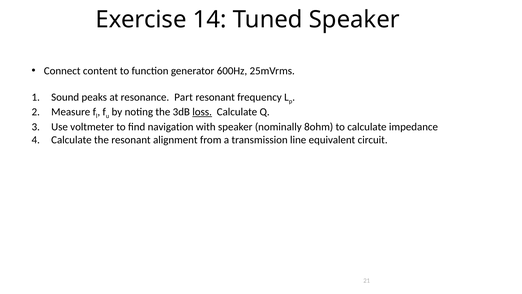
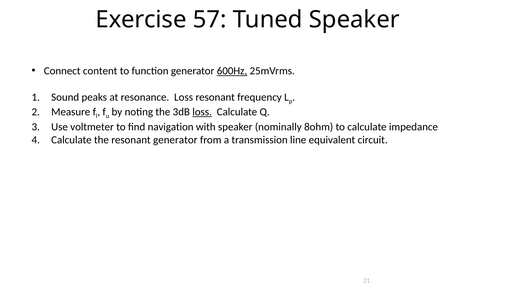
14: 14 -> 57
600Hz underline: none -> present
resonance Part: Part -> Loss
resonant alignment: alignment -> generator
